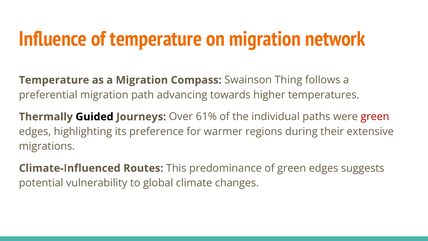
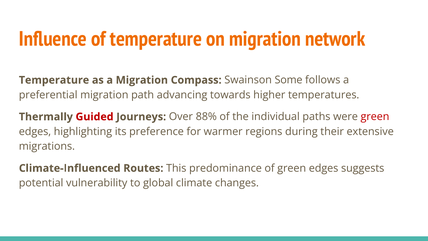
Thing: Thing -> Some
Guided colour: black -> red
61%: 61% -> 88%
